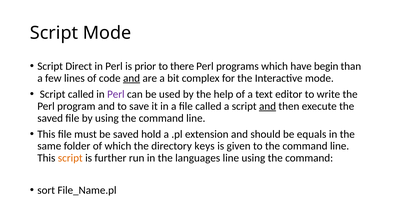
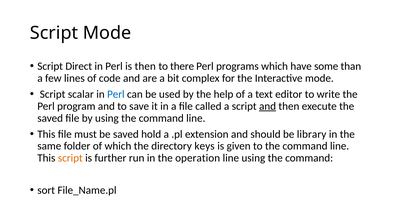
is prior: prior -> then
begin: begin -> some
and at (132, 78) underline: present -> none
Script called: called -> scalar
Perl at (116, 94) colour: purple -> blue
equals: equals -> library
languages: languages -> operation
